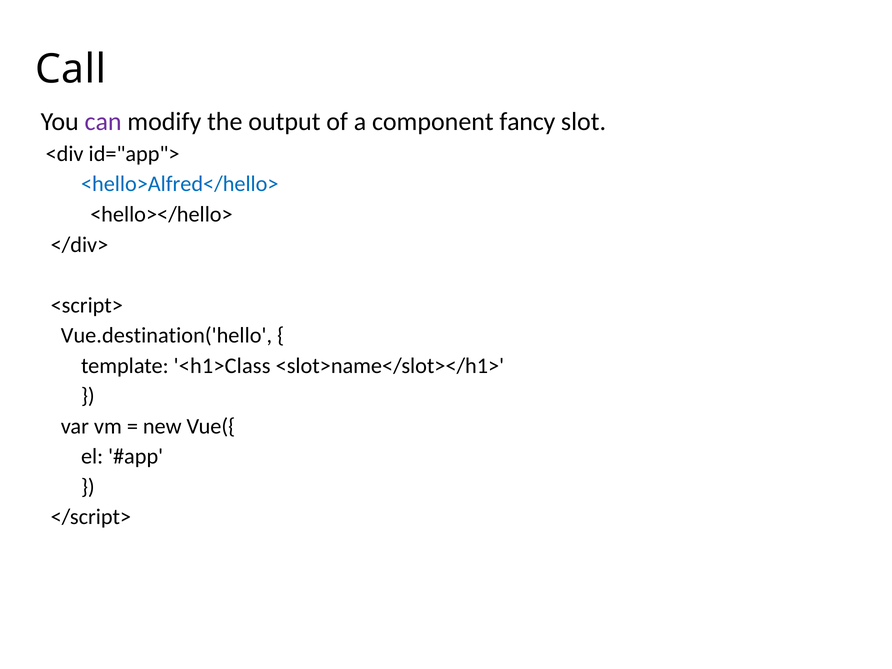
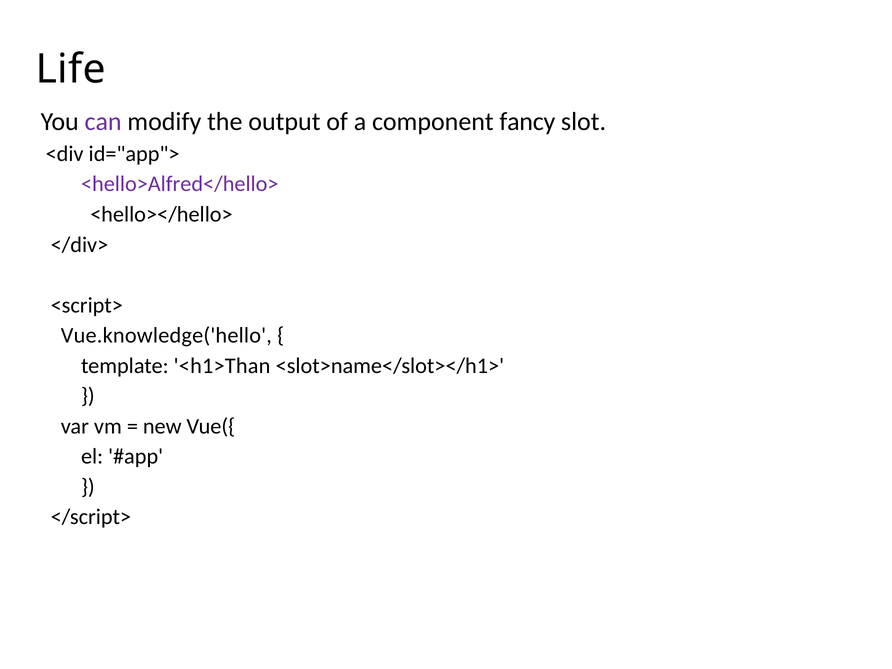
Call: Call -> Life
<hello>Alfred</hello> colour: blue -> purple
Vue.destination('hello: Vue.destination('hello -> Vue.knowledge('hello
<h1>Class: <h1>Class -> <h1>Than
